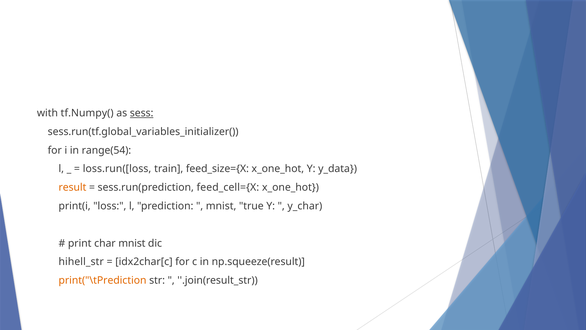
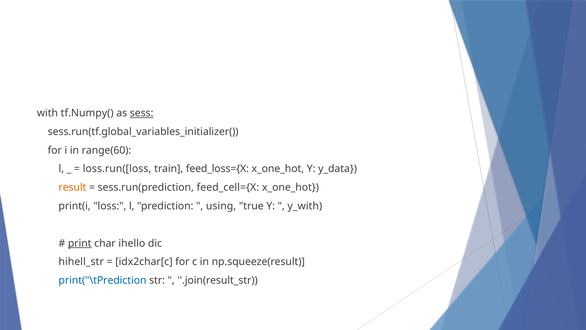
range(54: range(54 -> range(60
feed_size={X: feed_size={X -> feed_loss={X
mnist at (221, 206): mnist -> using
y_char: y_char -> y_with
print underline: none -> present
char mnist: mnist -> ihello
print("\tPrediction colour: orange -> blue
